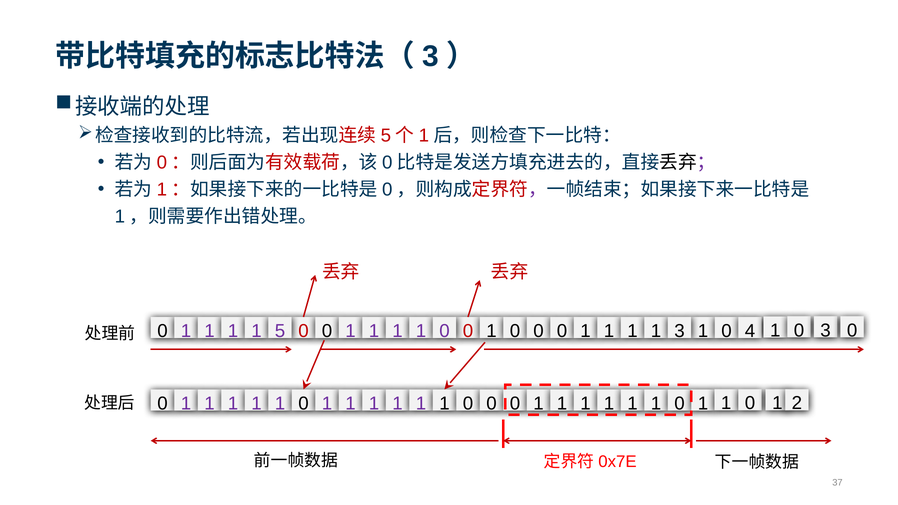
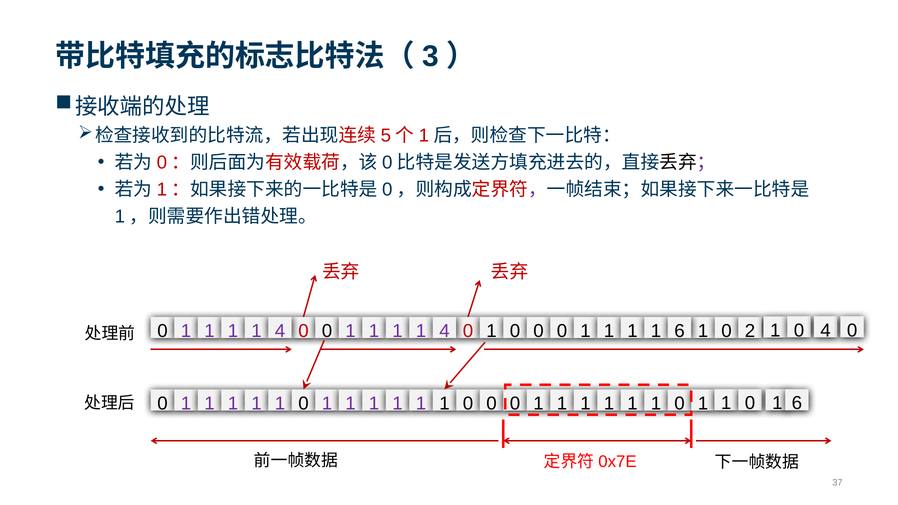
0 3: 3 -> 4
5 at (280, 331): 5 -> 4
0 at (444, 331): 0 -> 4
3 at (679, 331): 3 -> 6
4: 4 -> 2
2 at (797, 403): 2 -> 6
